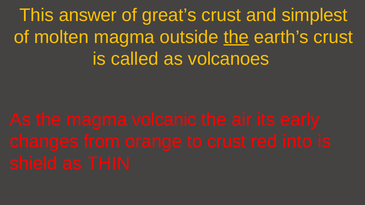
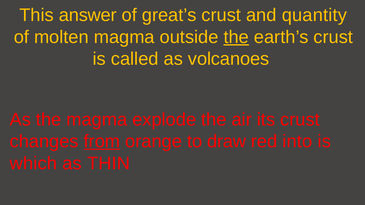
simplest: simplest -> quantity
volcanic: volcanic -> explode
its early: early -> crust
from underline: none -> present
to crust: crust -> draw
shield: shield -> which
